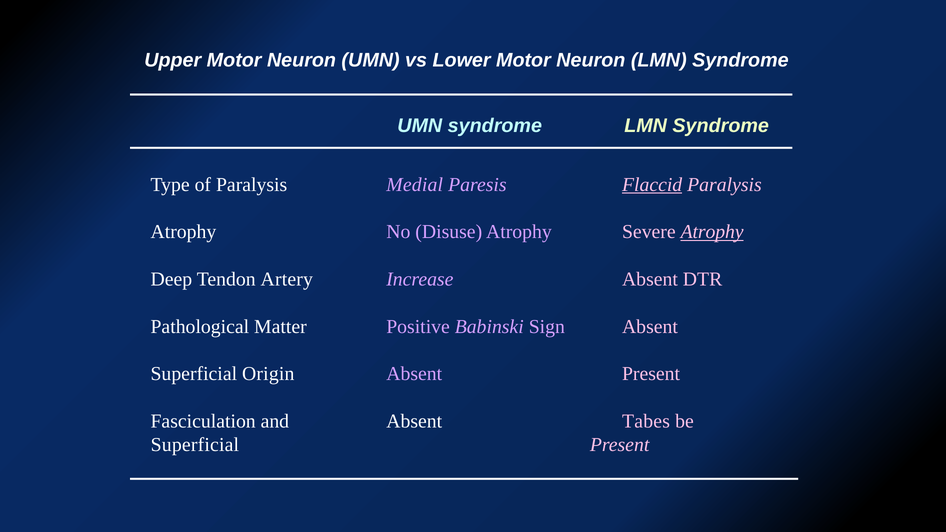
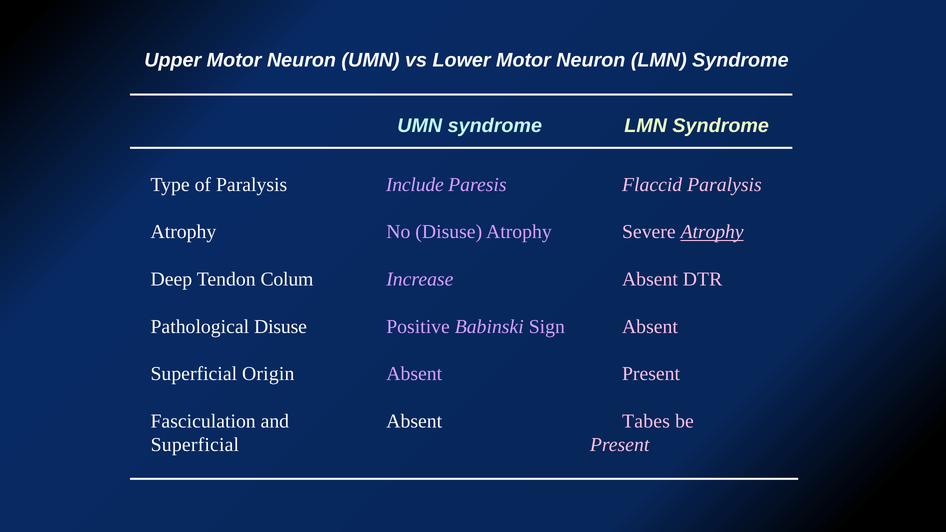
Medial: Medial -> Include
Flaccid underline: present -> none
Artery: Artery -> Colum
Pathological Matter: Matter -> Disuse
